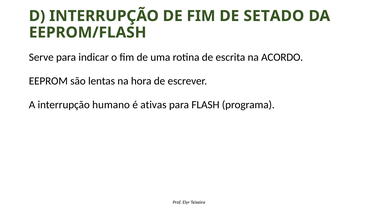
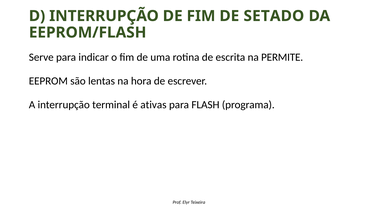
ACORDO: ACORDO -> PERMITE
humano: humano -> terminal
